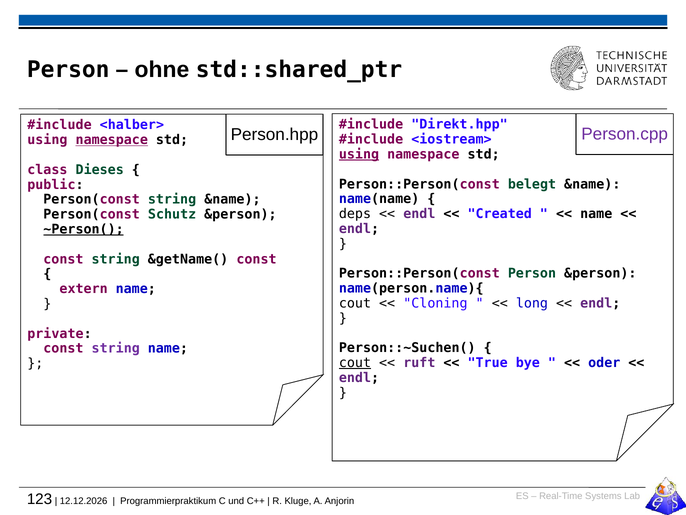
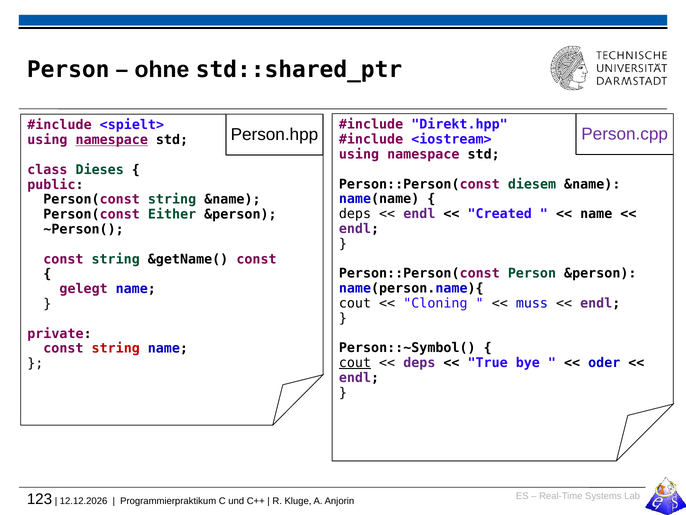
<halber>: <halber> -> <spielt>
using at (359, 154) underline: present -> none
belegt: belegt -> diesem
Schutz: Schutz -> Either
~Person( underline: present -> none
extern: extern -> gelegt
long: long -> muss
Person::~Suchen(: Person::~Suchen( -> Person::~Symbol(
string at (116, 348) colour: purple -> red
ruft at (419, 362): ruft -> deps
